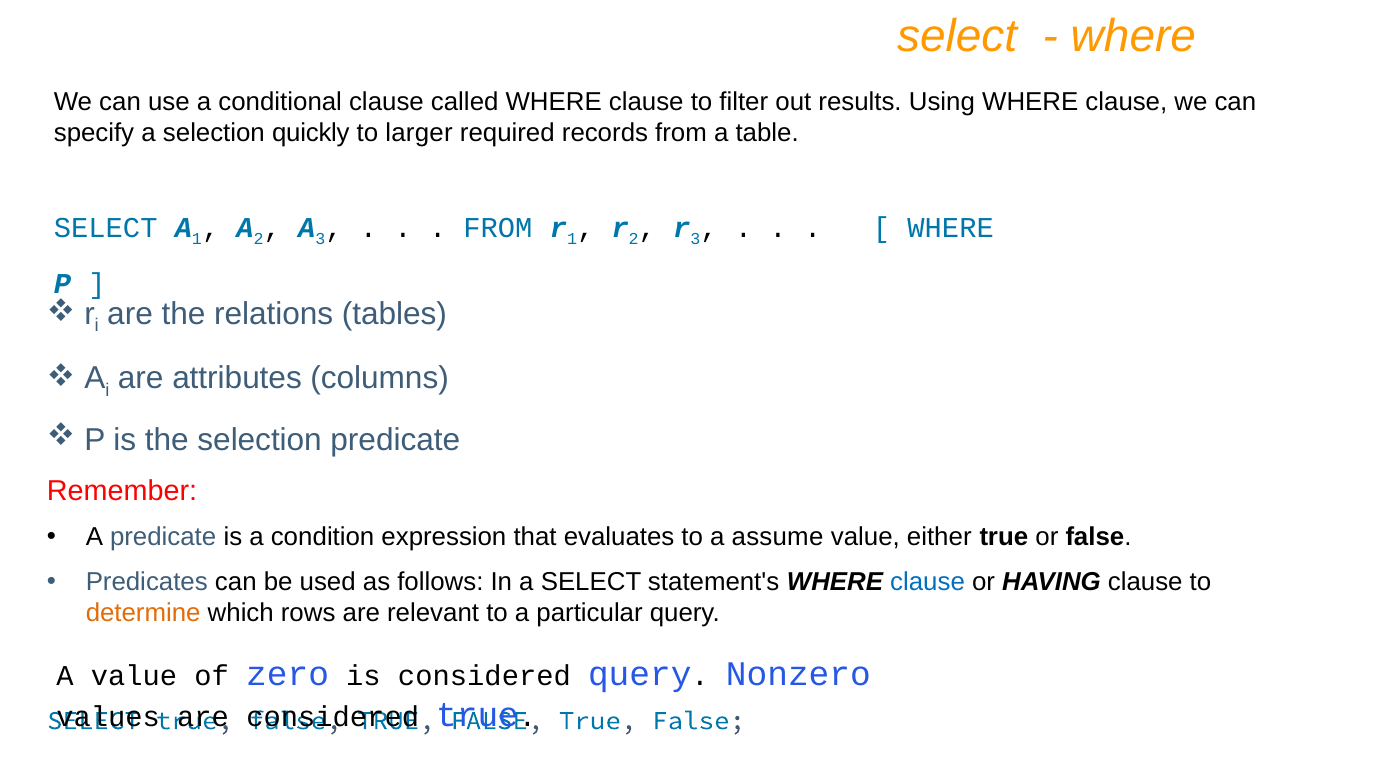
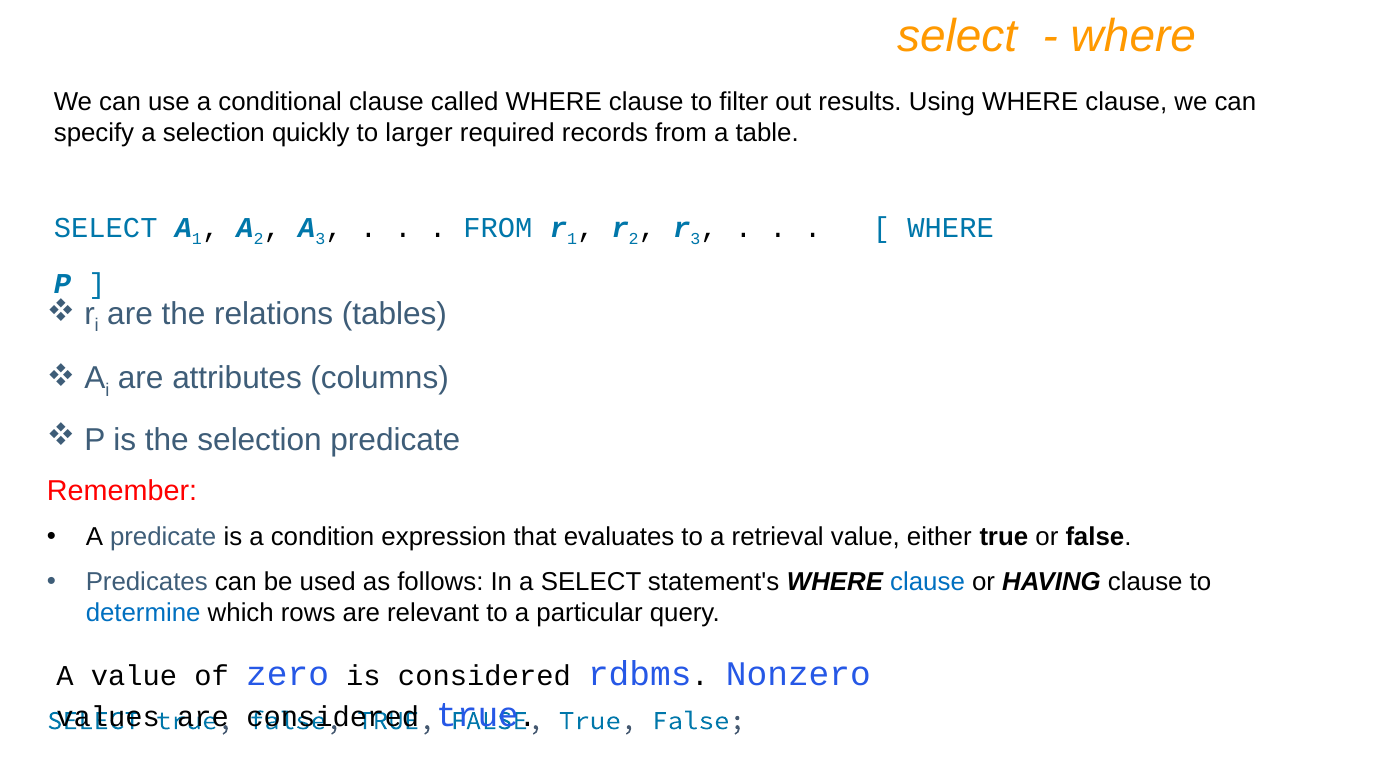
assume: assume -> retrieval
determine colour: orange -> blue
considered query: query -> rdbms
